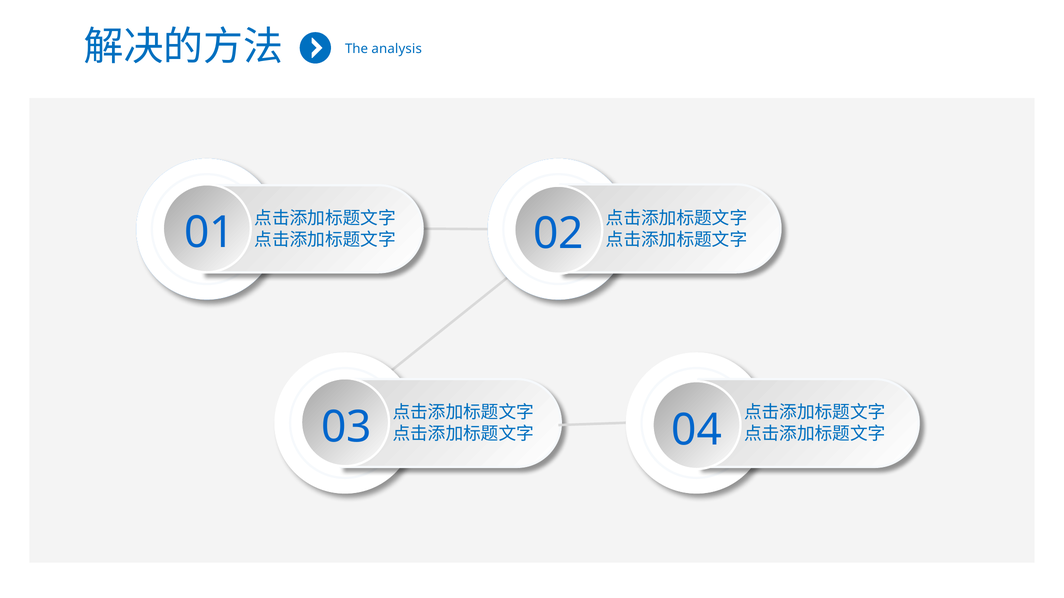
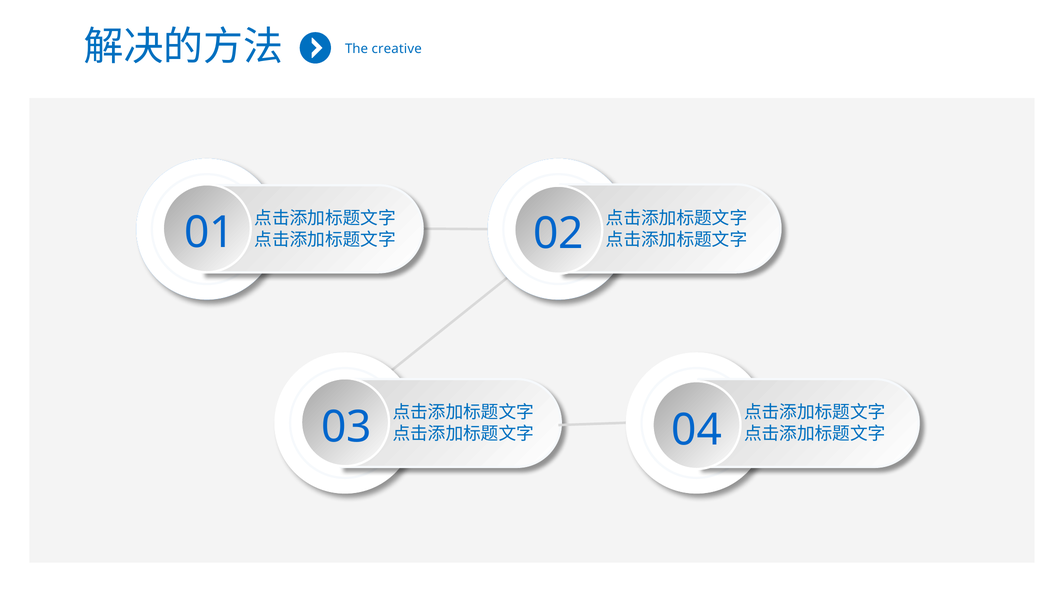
analysis: analysis -> creative
